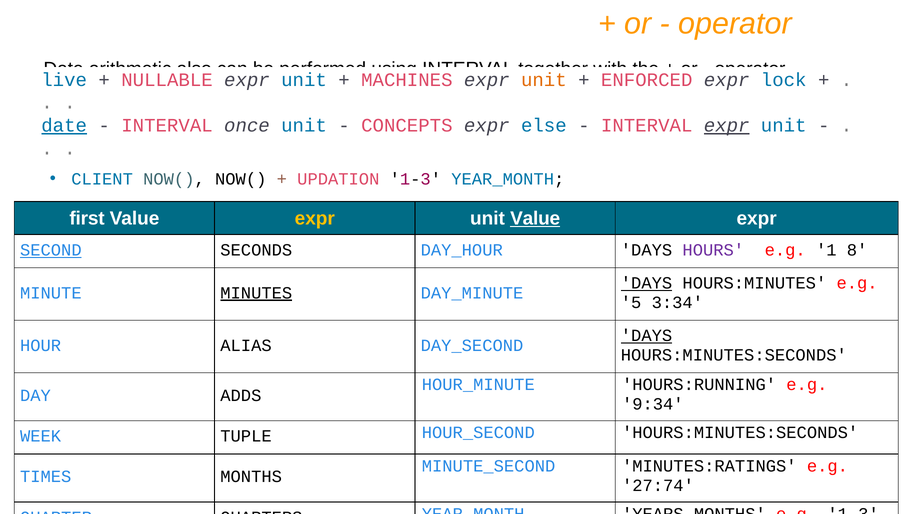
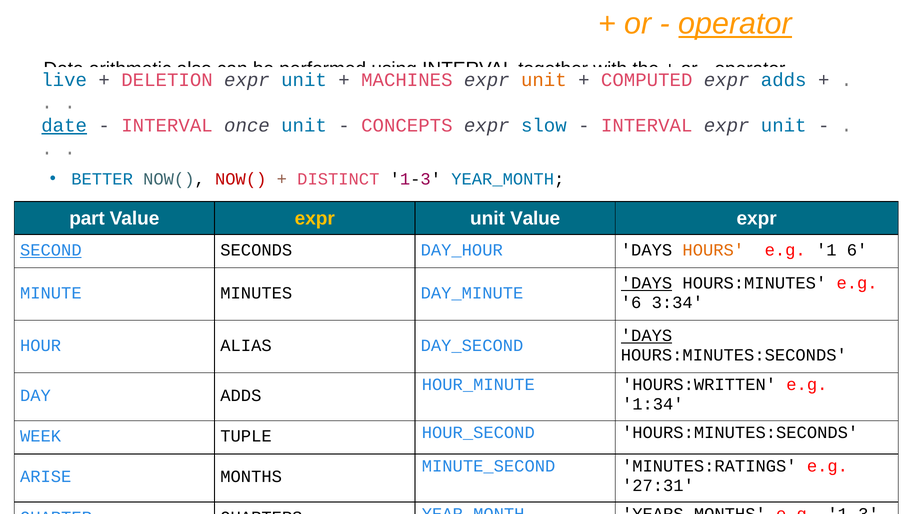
operator at (735, 24) underline: none -> present
NULLABLE: NULLABLE -> DELETION
ENFORCED: ENFORCED -> COMPUTED
expr lock: lock -> adds
else: else -> slow
expr at (727, 125) underline: present -> none
CLIENT: CLIENT -> BETTER
NOW( at (241, 179) colour: black -> red
UPDATION: UPDATION -> DISTINCT
first: first -> part
Value at (535, 218) underline: present -> none
HOURS colour: purple -> orange
1 8: 8 -> 6
MINUTES underline: present -> none
5 at (631, 302): 5 -> 6
HOURS:RUNNING: HOURS:RUNNING -> HOURS:WRITTEN
9:34: 9:34 -> 1:34
TIMES: TIMES -> ARISE
27:74: 27:74 -> 27:31
